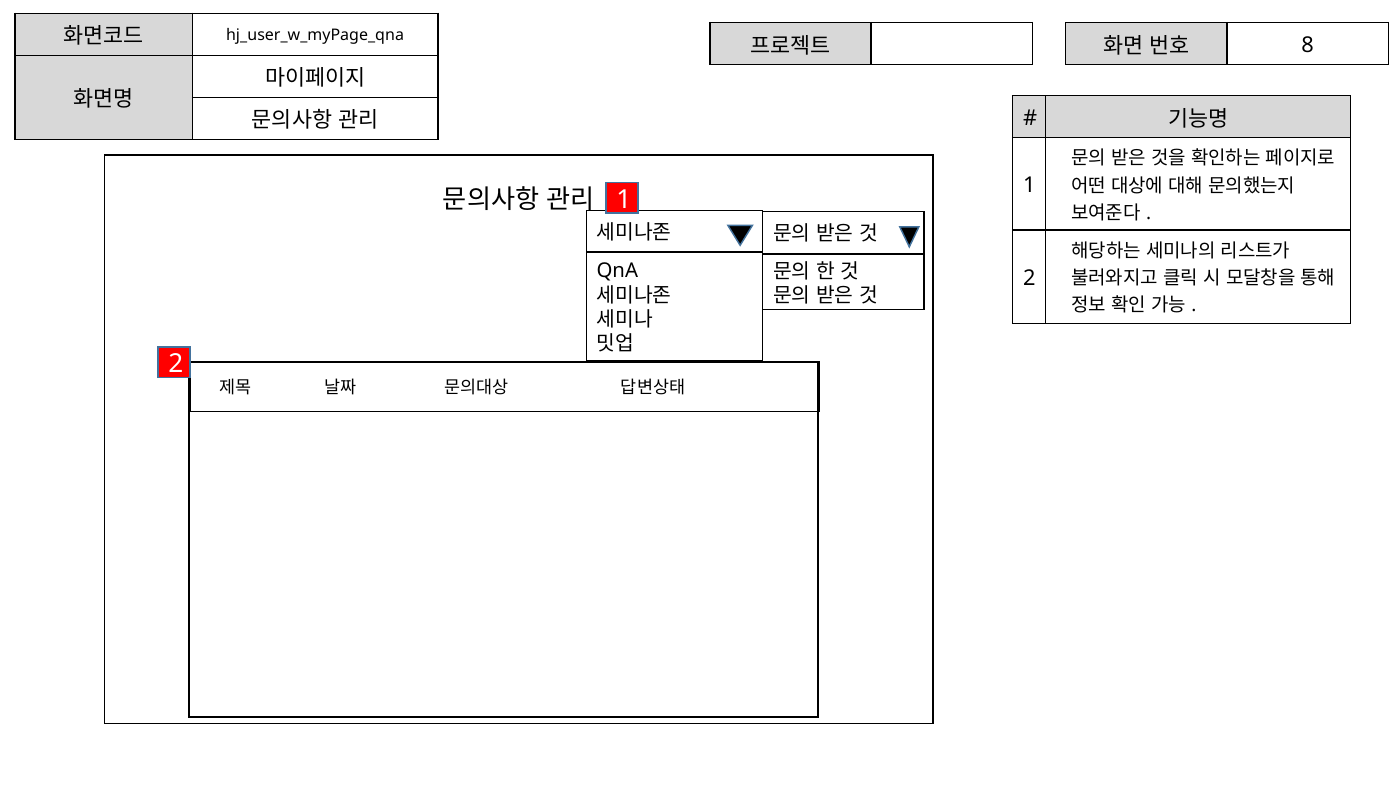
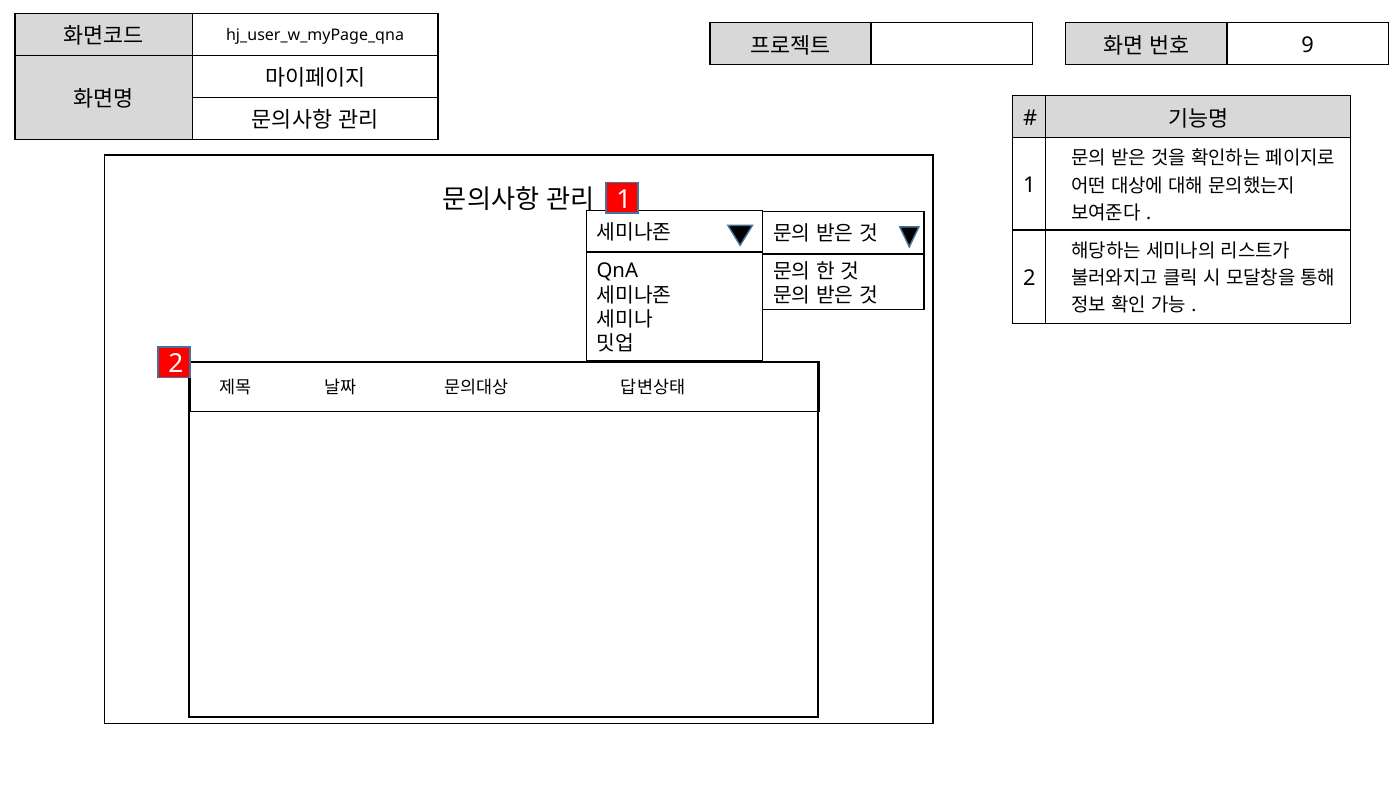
8: 8 -> 9
